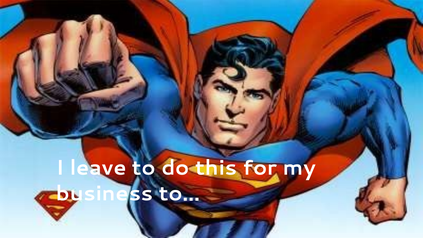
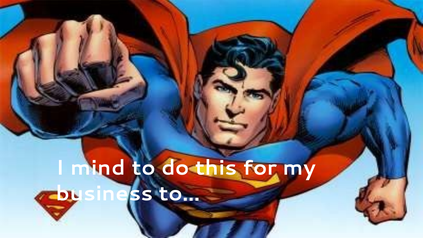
leave: leave -> mind
